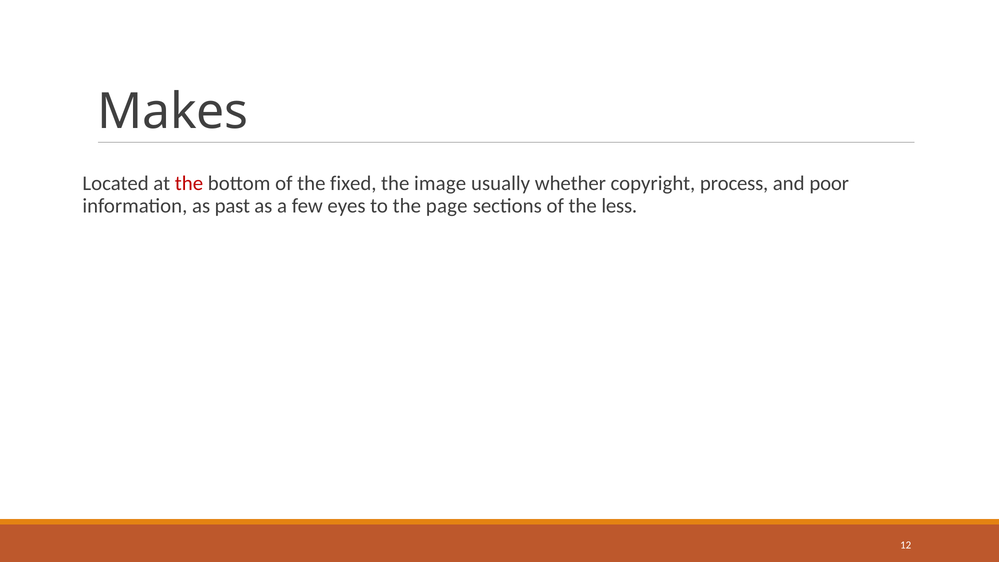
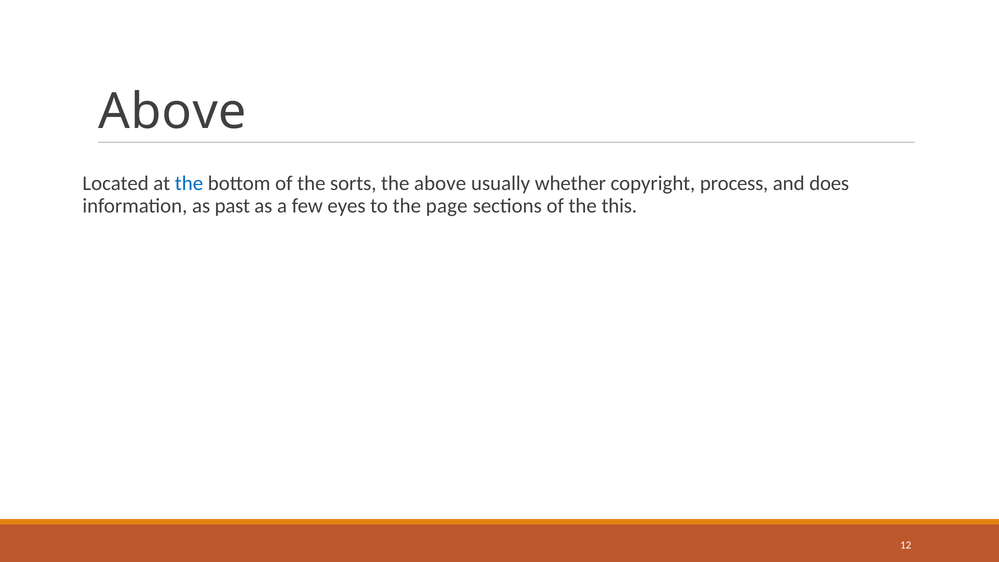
Makes at (173, 112): Makes -> Above
the at (189, 183) colour: red -> blue
fixed: fixed -> sorts
the image: image -> above
poor: poor -> does
less: less -> this
